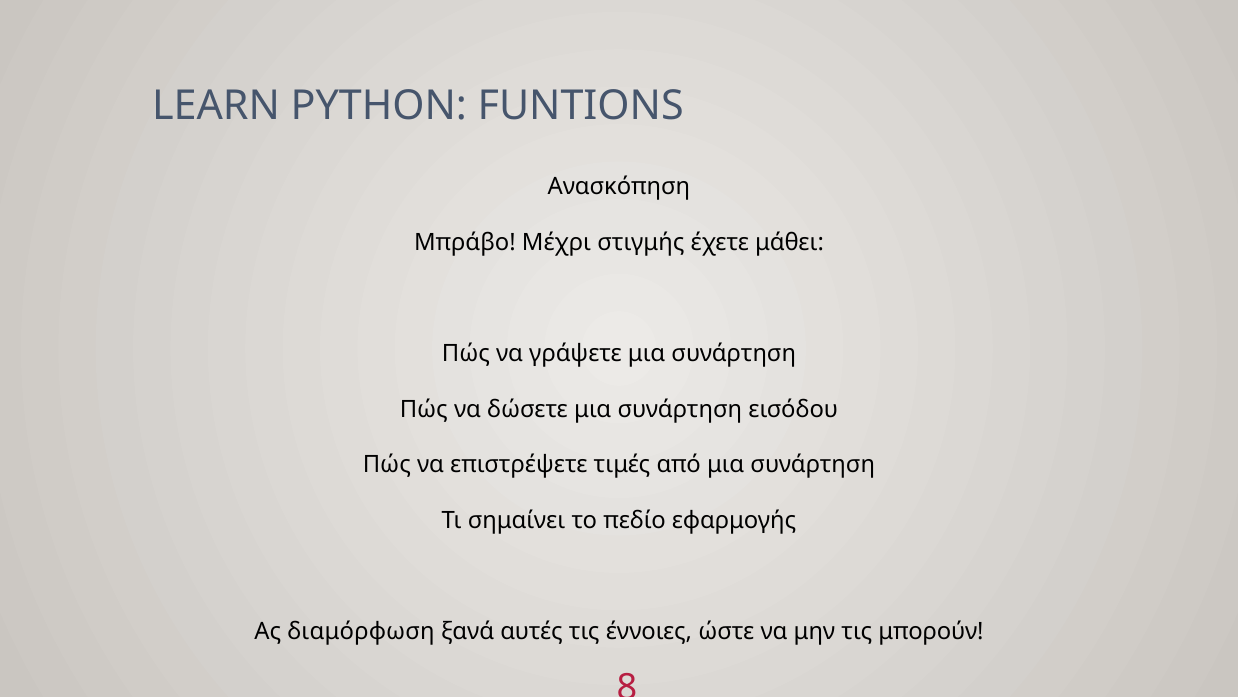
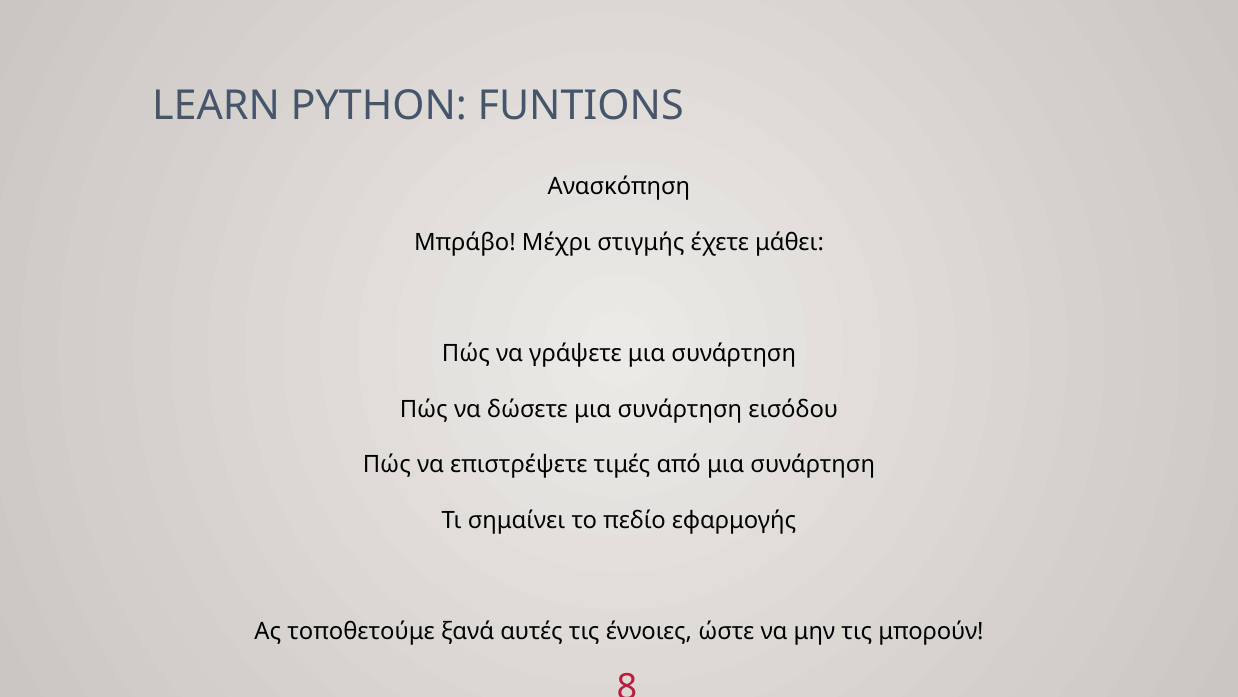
διαμόρφωση: διαμόρφωση -> τοποθετούμε
